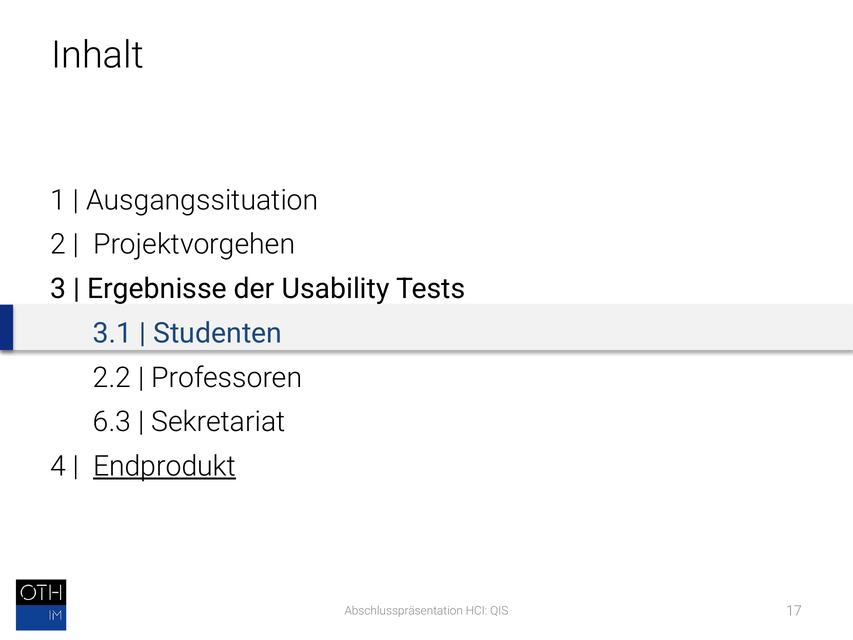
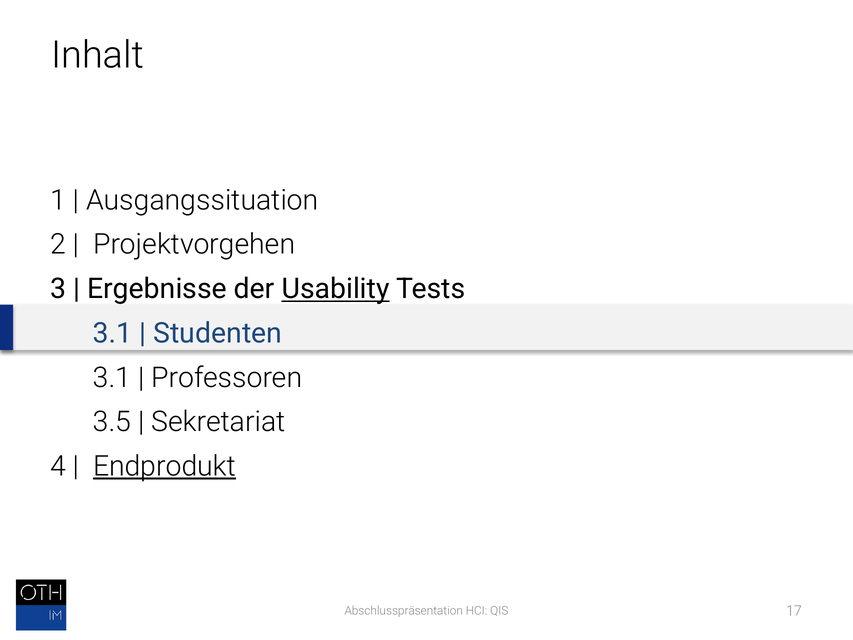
Usability underline: none -> present
2.2 at (112, 377): 2.2 -> 3.1
6.3: 6.3 -> 3.5
